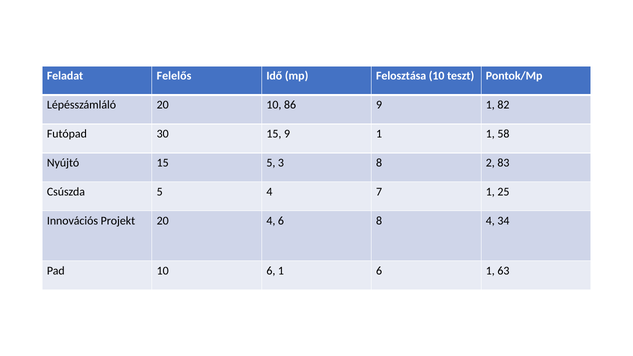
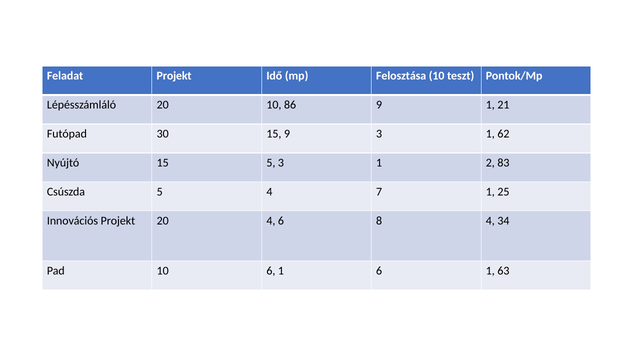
Feladat Felelős: Felelős -> Projekt
82: 82 -> 21
15 9 1: 1 -> 3
58: 58 -> 62
5 3 8: 8 -> 1
